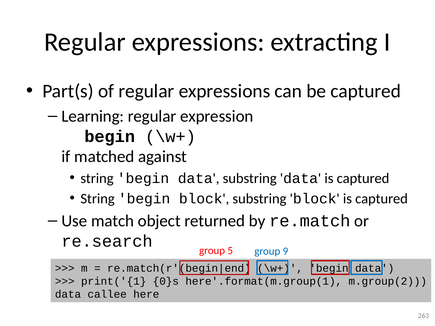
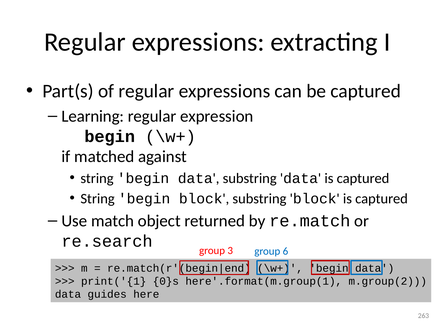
5: 5 -> 3
9: 9 -> 6
callee: callee -> guides
